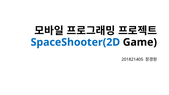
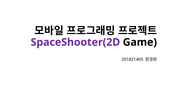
SpaceShooter(2D colour: blue -> purple
